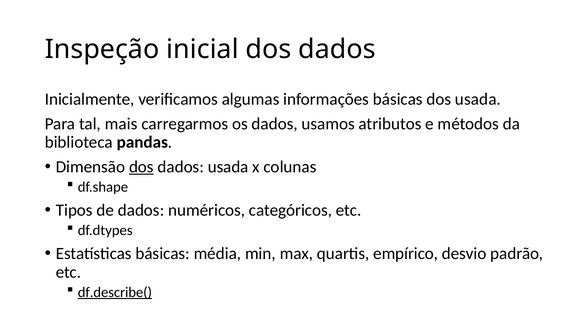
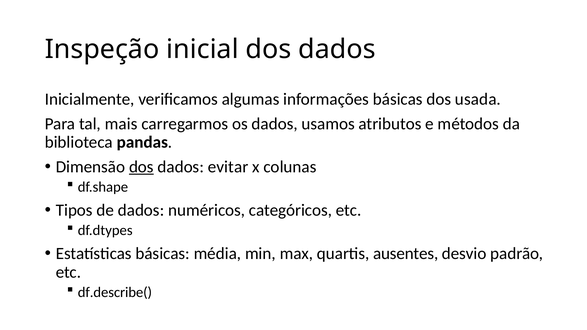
dados usada: usada -> evitar
empírico: empírico -> ausentes
df.describe( underline: present -> none
